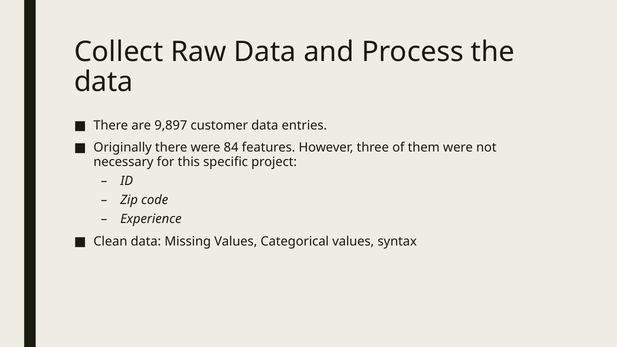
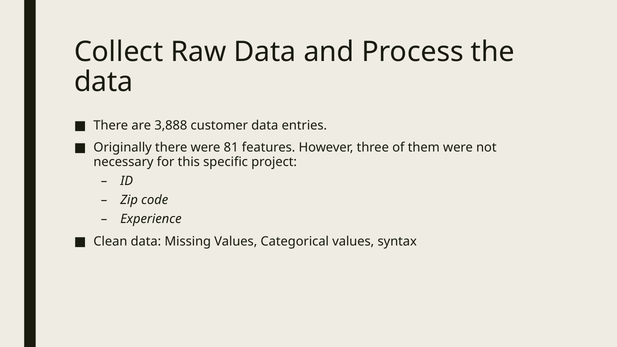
9,897: 9,897 -> 3,888
84: 84 -> 81
